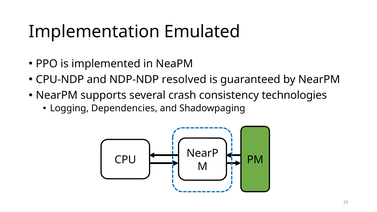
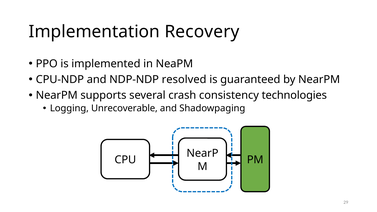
Emulated: Emulated -> Recovery
Dependencies: Dependencies -> Unrecoverable
